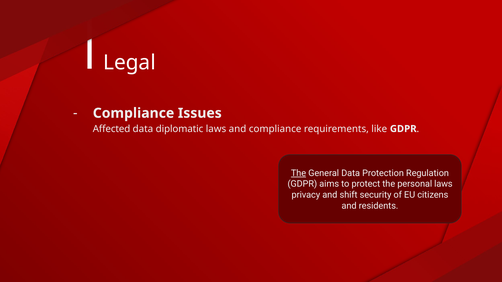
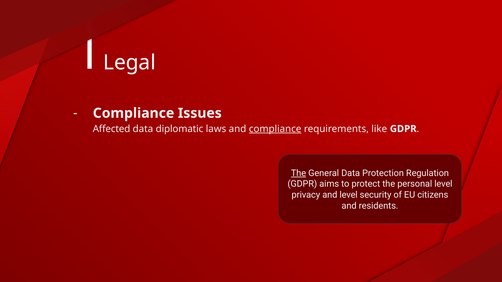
compliance at (275, 129) underline: none -> present
personal laws: laws -> level
and shift: shift -> level
